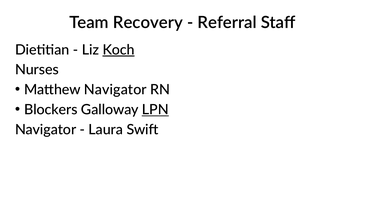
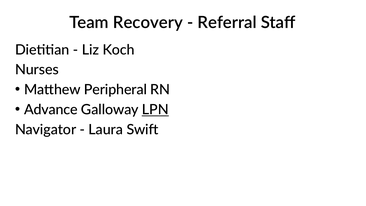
Koch underline: present -> none
Matthew Navigator: Navigator -> Peripheral
Blockers: Blockers -> Advance
